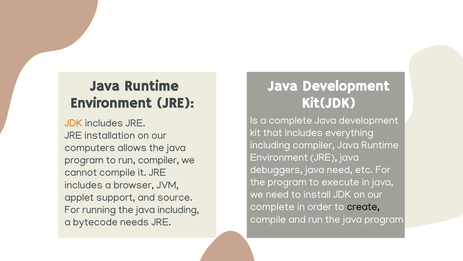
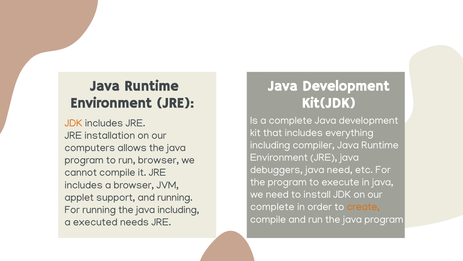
run compiler: compiler -> browser
and source: source -> running
create colour: black -> orange
bytecode: bytecode -> executed
